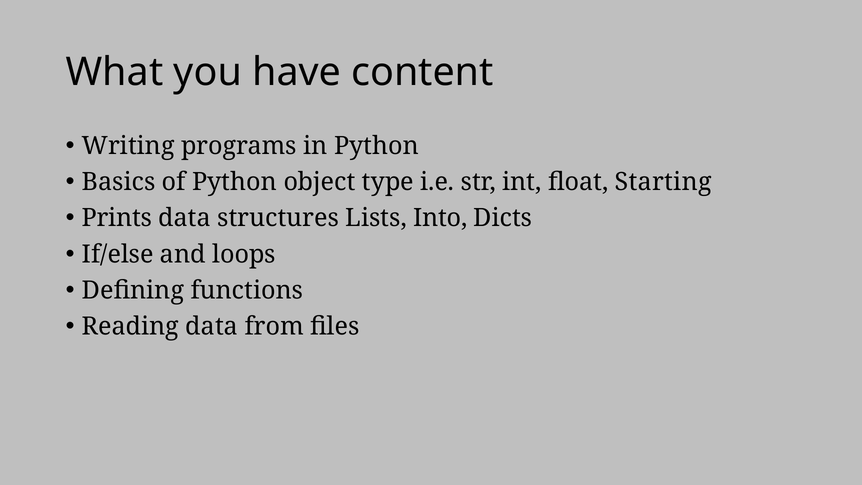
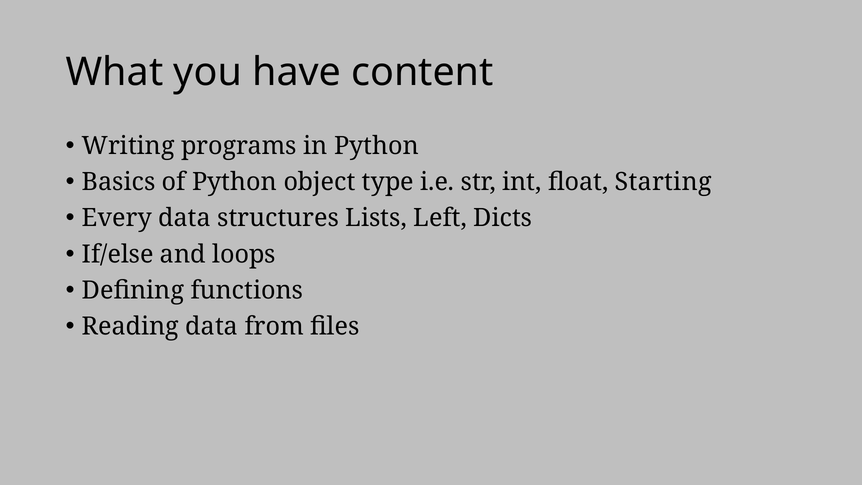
Prints: Prints -> Every
Into: Into -> Left
